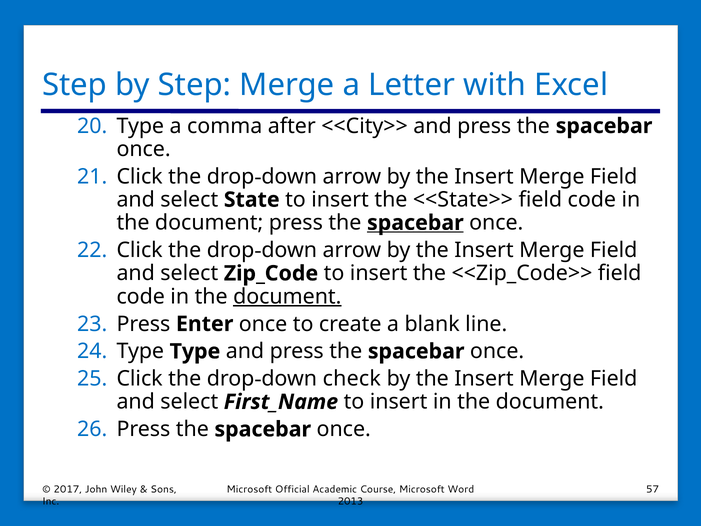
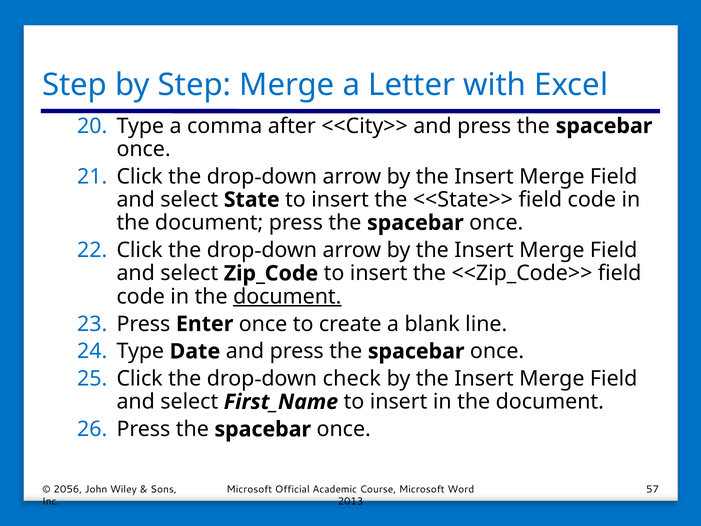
spacebar at (415, 223) underline: present -> none
Type Type: Type -> Date
2017: 2017 -> 2056
